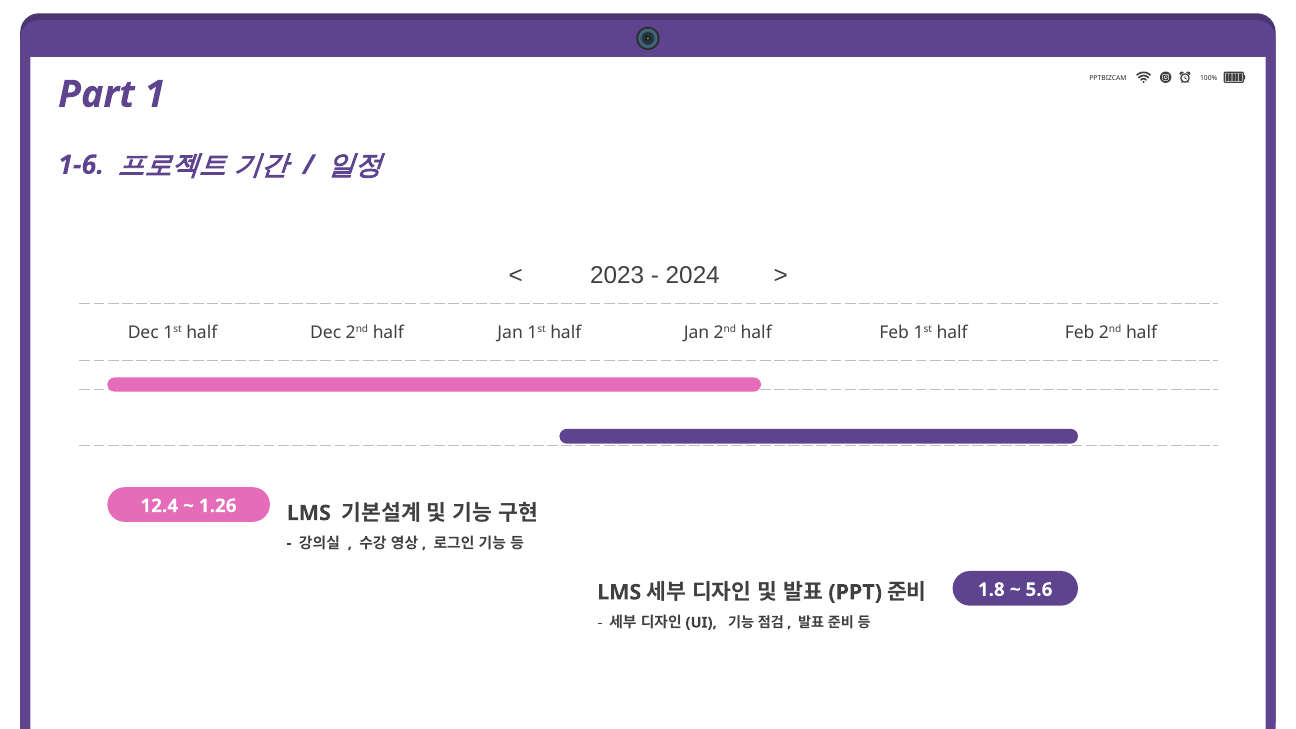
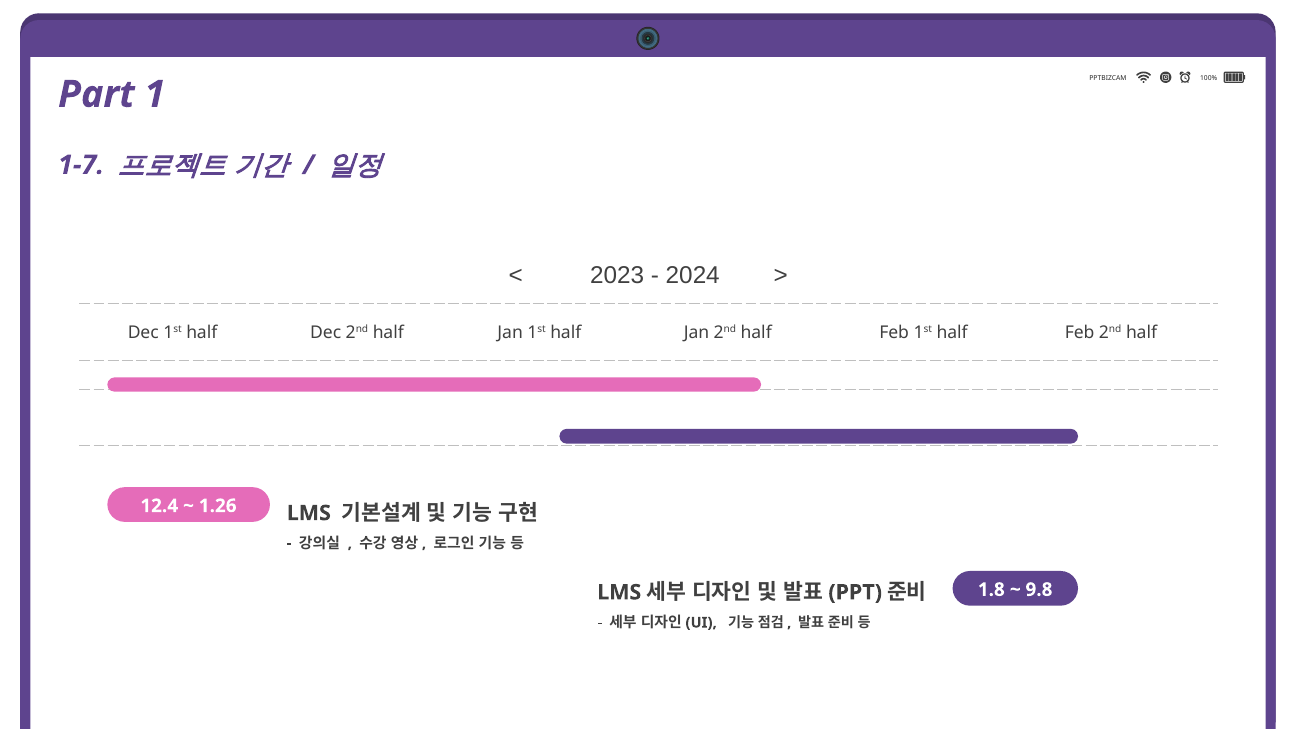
1-6: 1-6 -> 1-7
5.6: 5.6 -> 9.8
